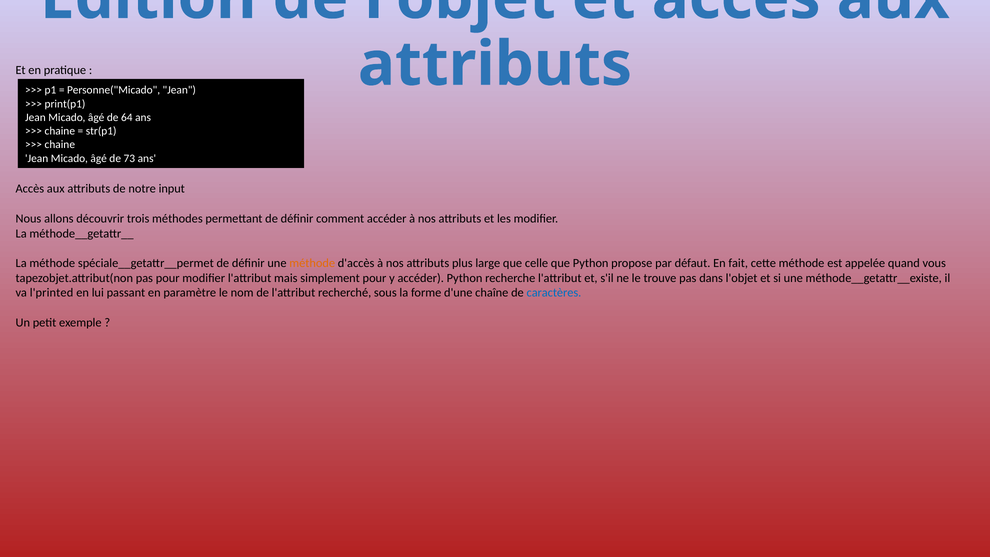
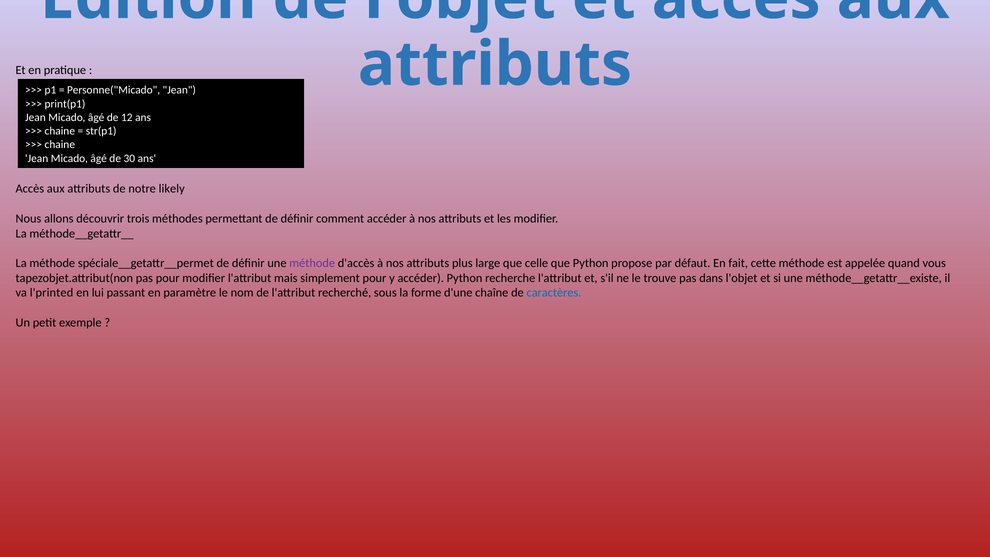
64: 64 -> 12
73: 73 -> 30
input: input -> likely
méthode at (312, 263) colour: orange -> purple
